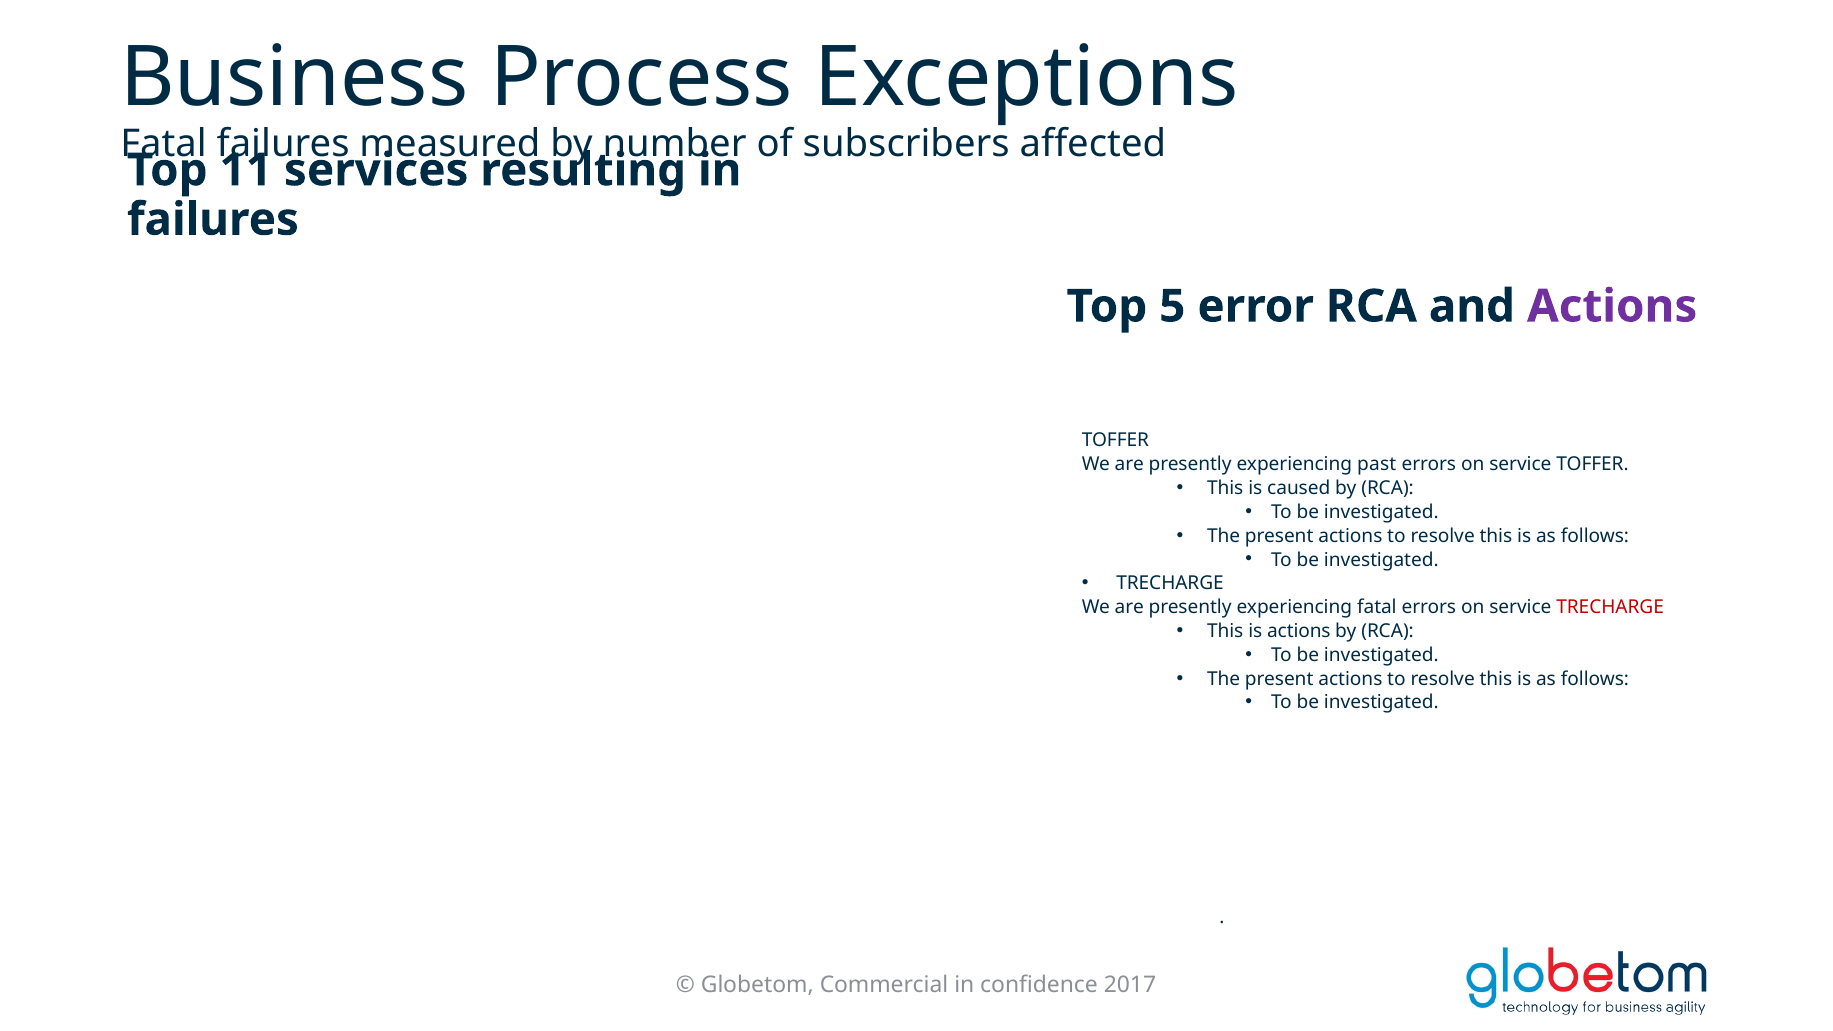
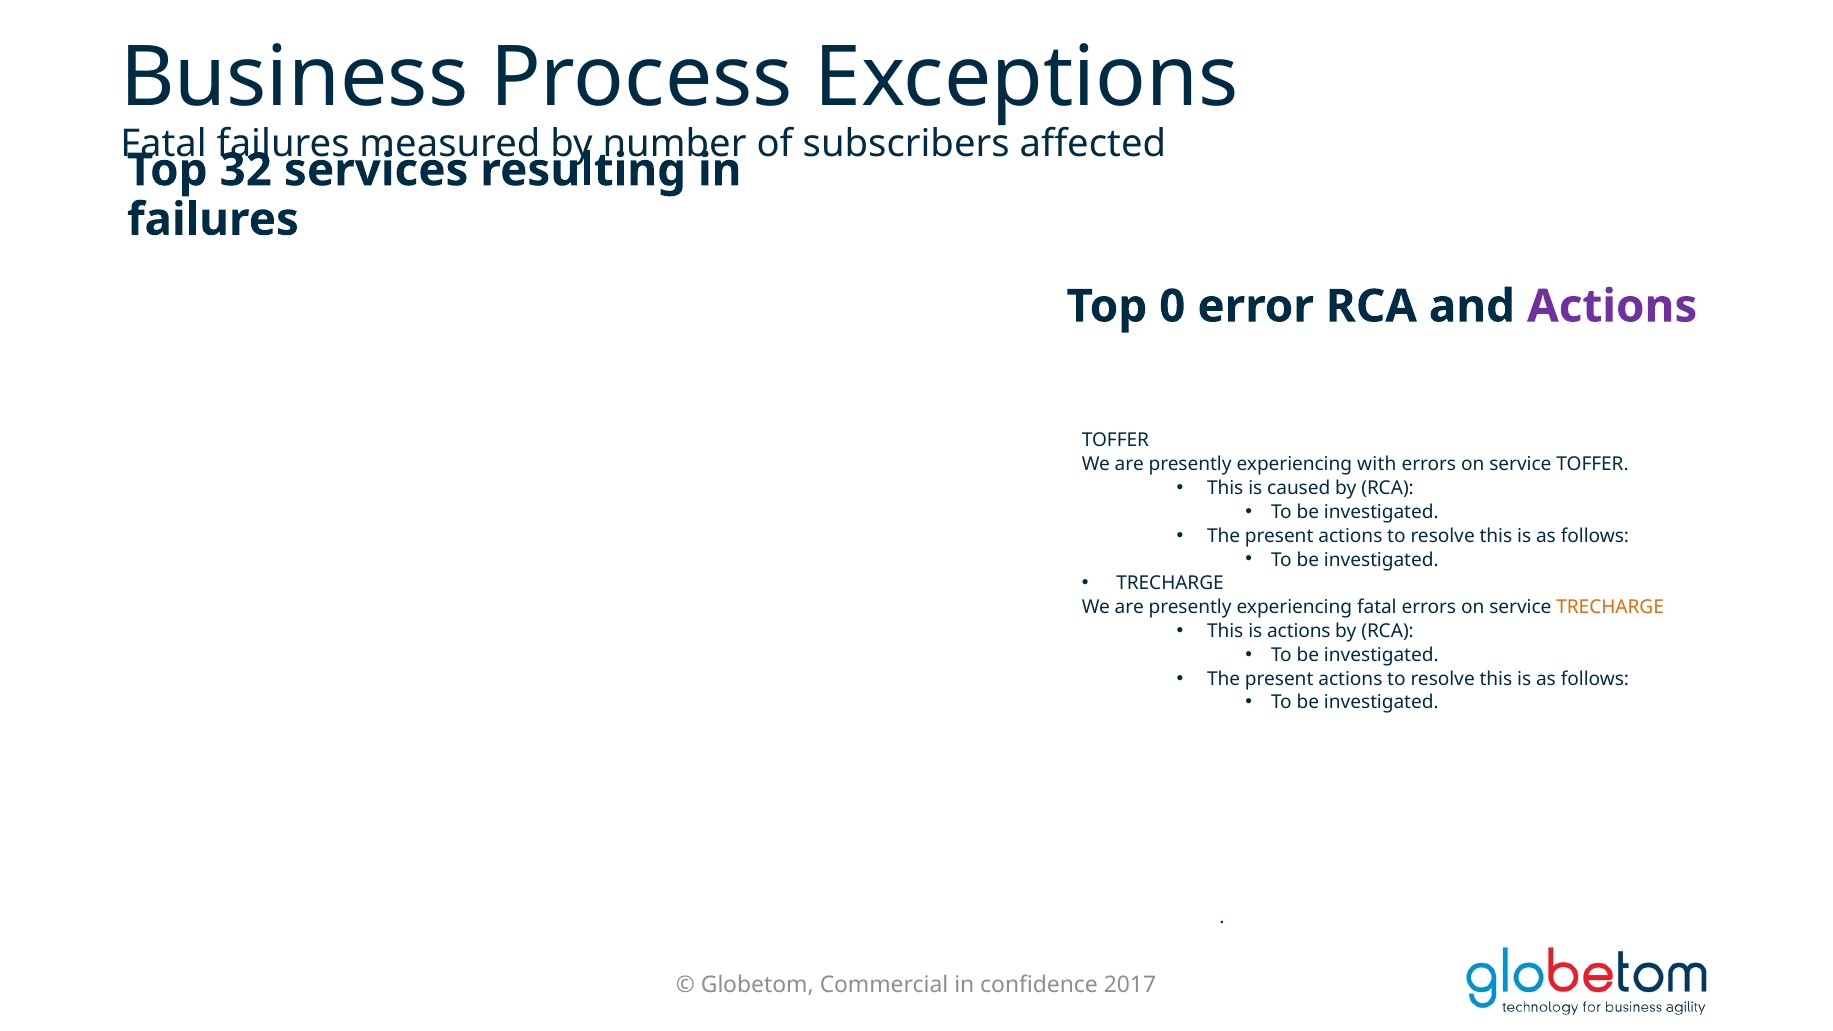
11: 11 -> 32
5: 5 -> 0
past: past -> with
TRECHARGE at (1610, 607) colour: red -> orange
